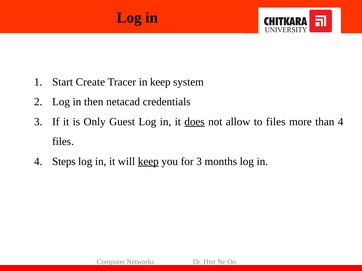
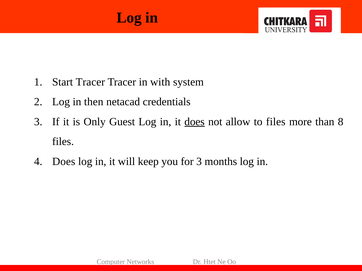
Start Create: Create -> Tracer
in keep: keep -> with
than 4: 4 -> 8
Steps at (64, 162): Steps -> Does
keep at (148, 162) underline: present -> none
